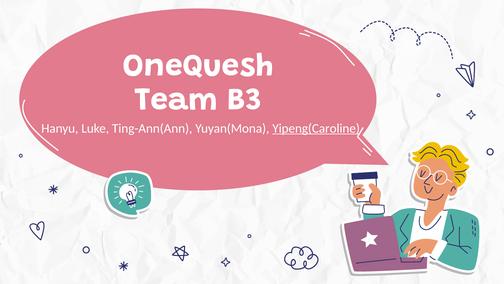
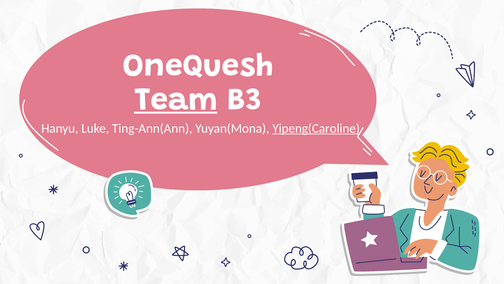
Team underline: none -> present
